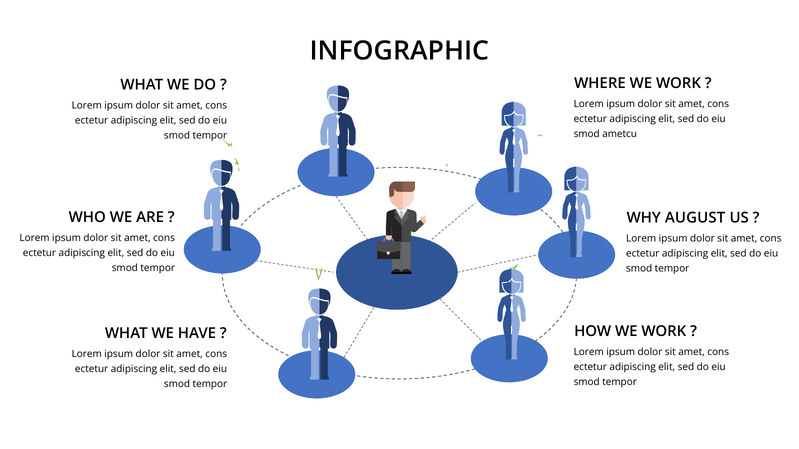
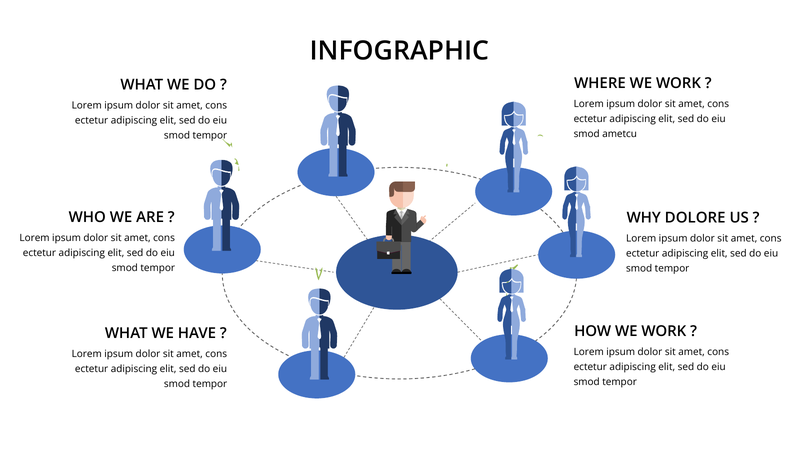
AUGUST: AUGUST -> DOLORE
